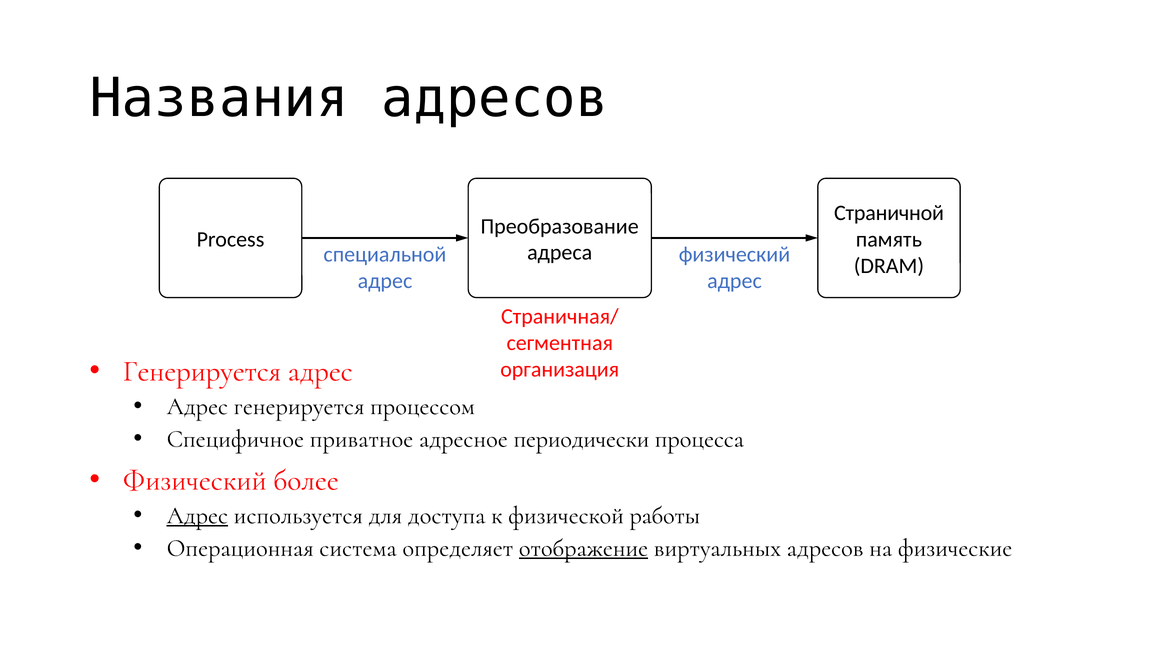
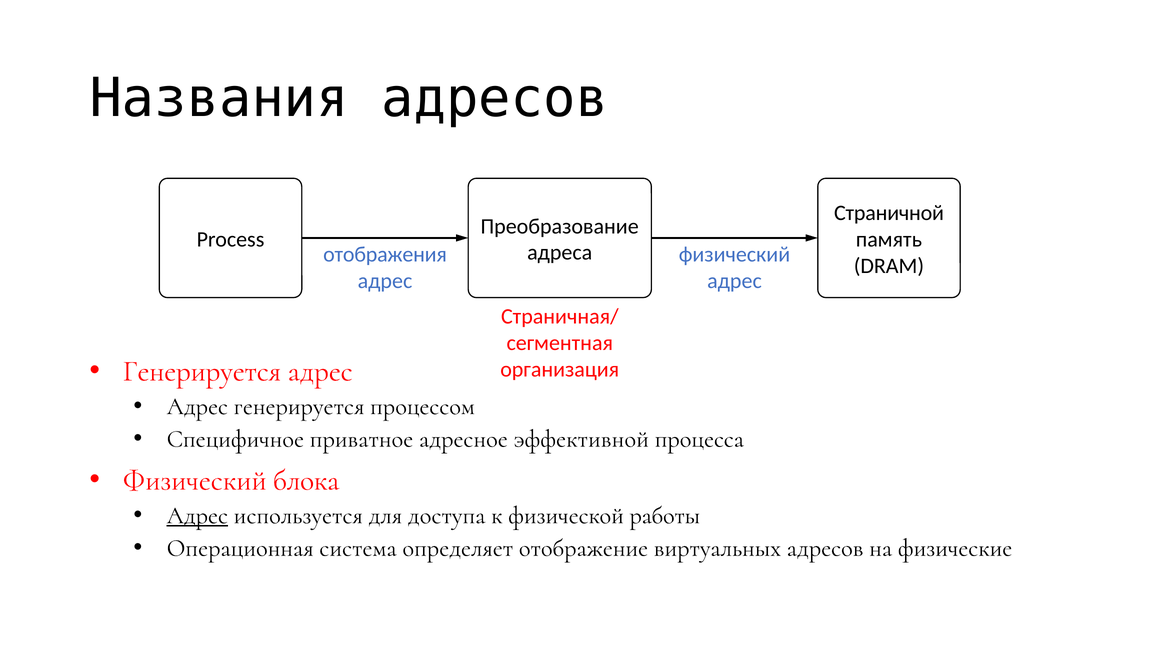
специальной: специальной -> отображения
периодически: периодически -> эффективной
более: более -> блока
отображение underline: present -> none
